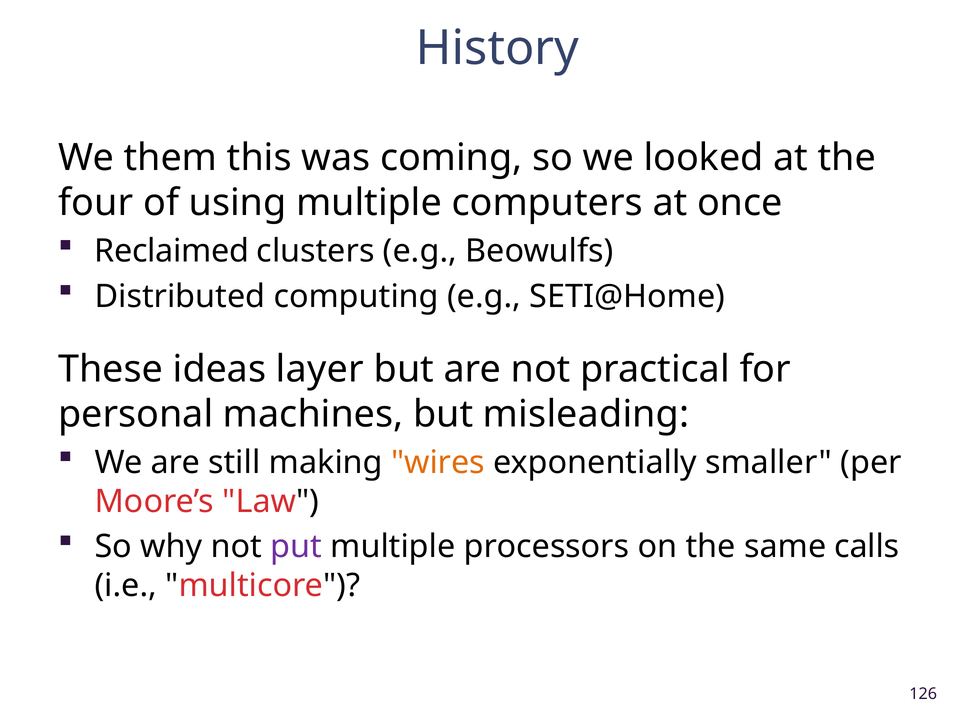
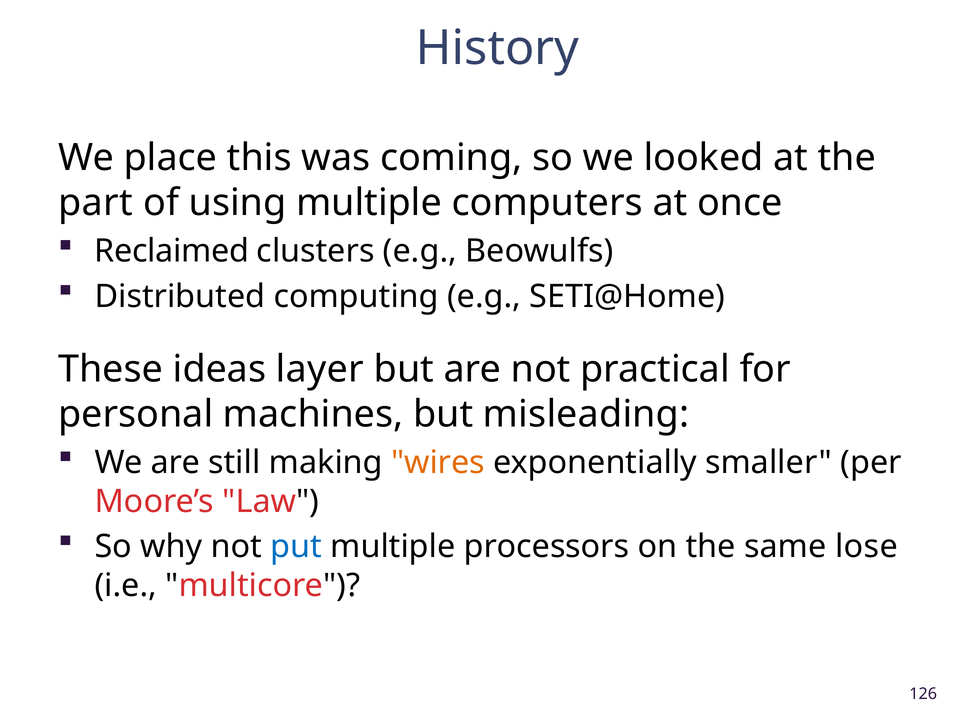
them: them -> place
four: four -> part
put colour: purple -> blue
calls: calls -> lose
